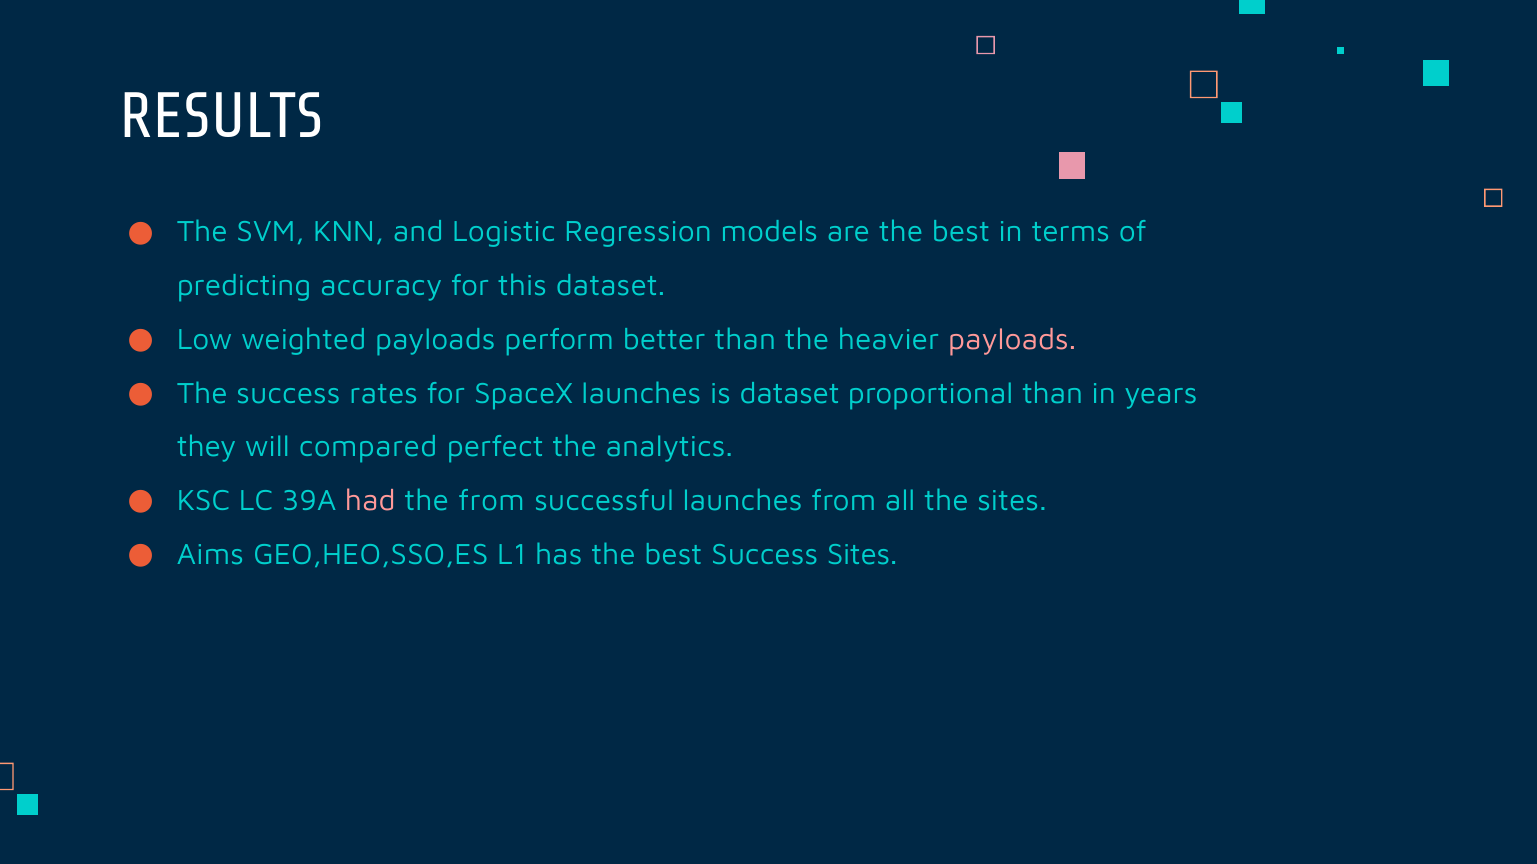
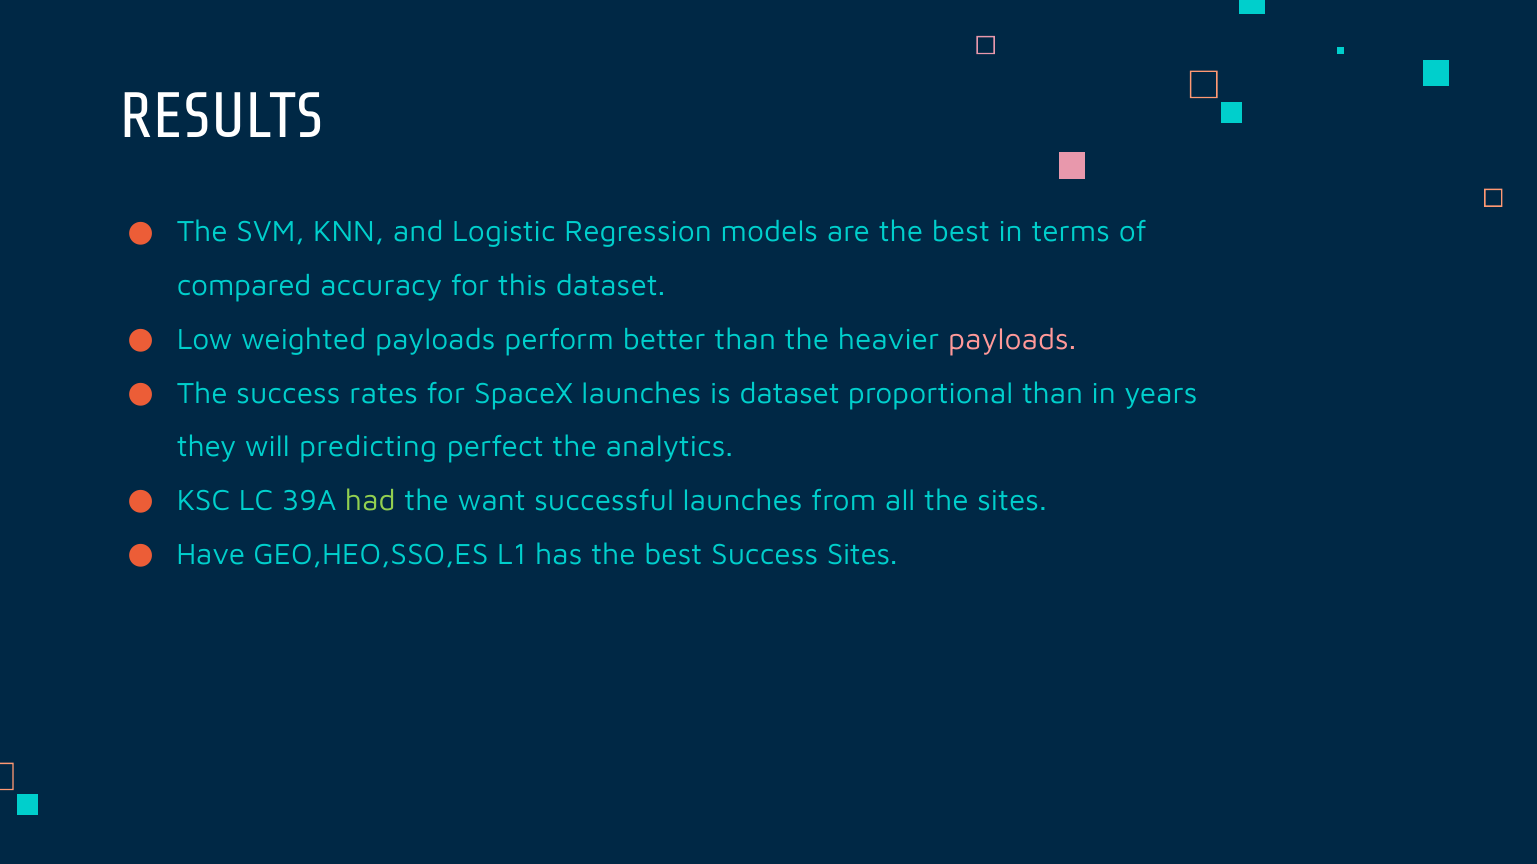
predicting: predicting -> compared
compared: compared -> predicting
had colour: pink -> light green
the from: from -> want
Aims: Aims -> Have
